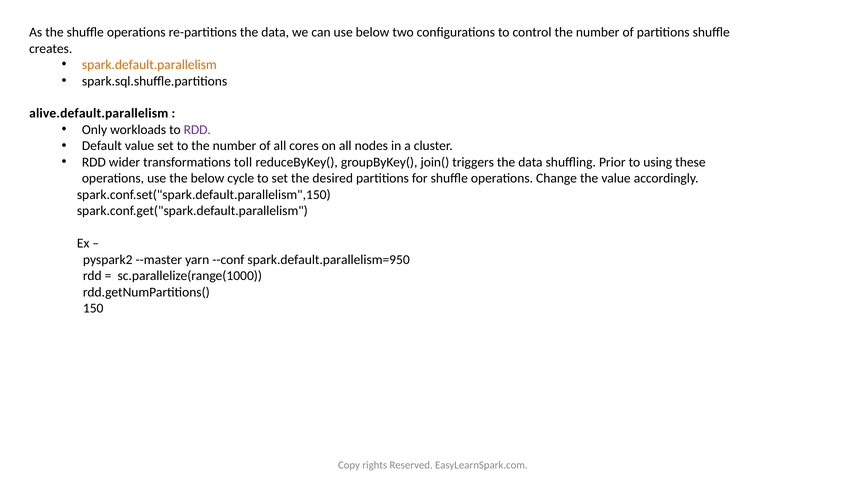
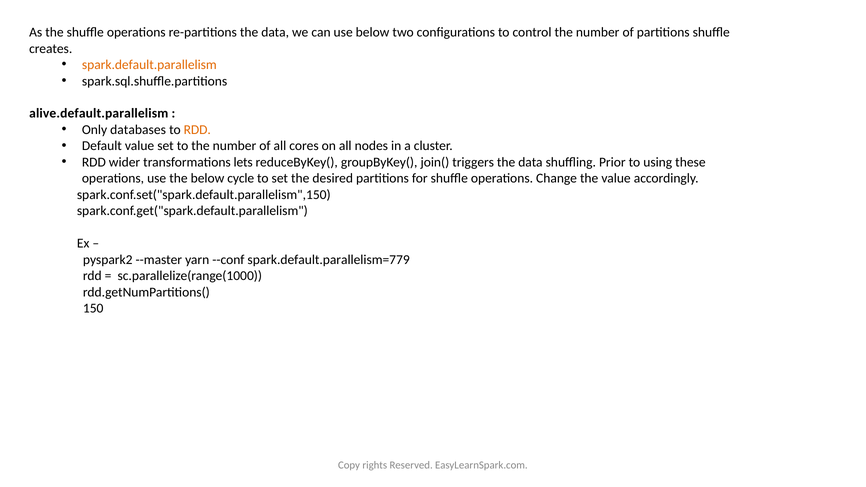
workloads: workloads -> databases
RDD at (197, 130) colour: purple -> orange
toll: toll -> lets
spark.default.parallelism=950: spark.default.parallelism=950 -> spark.default.parallelism=779
